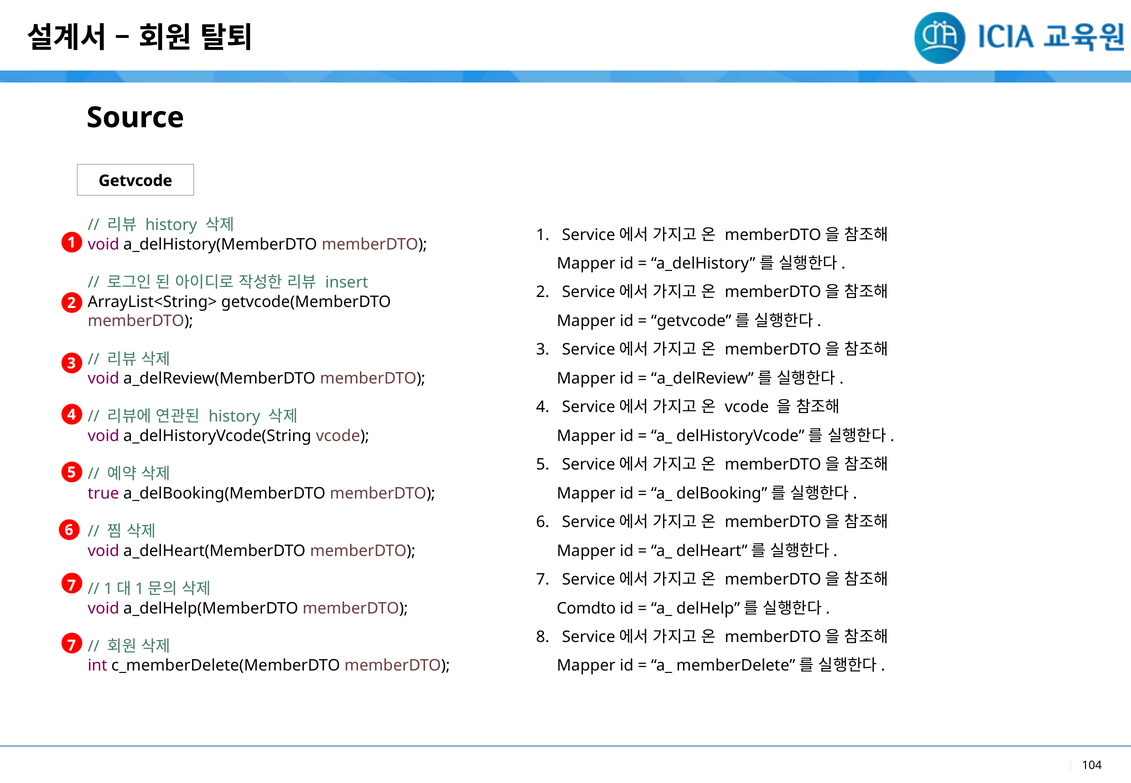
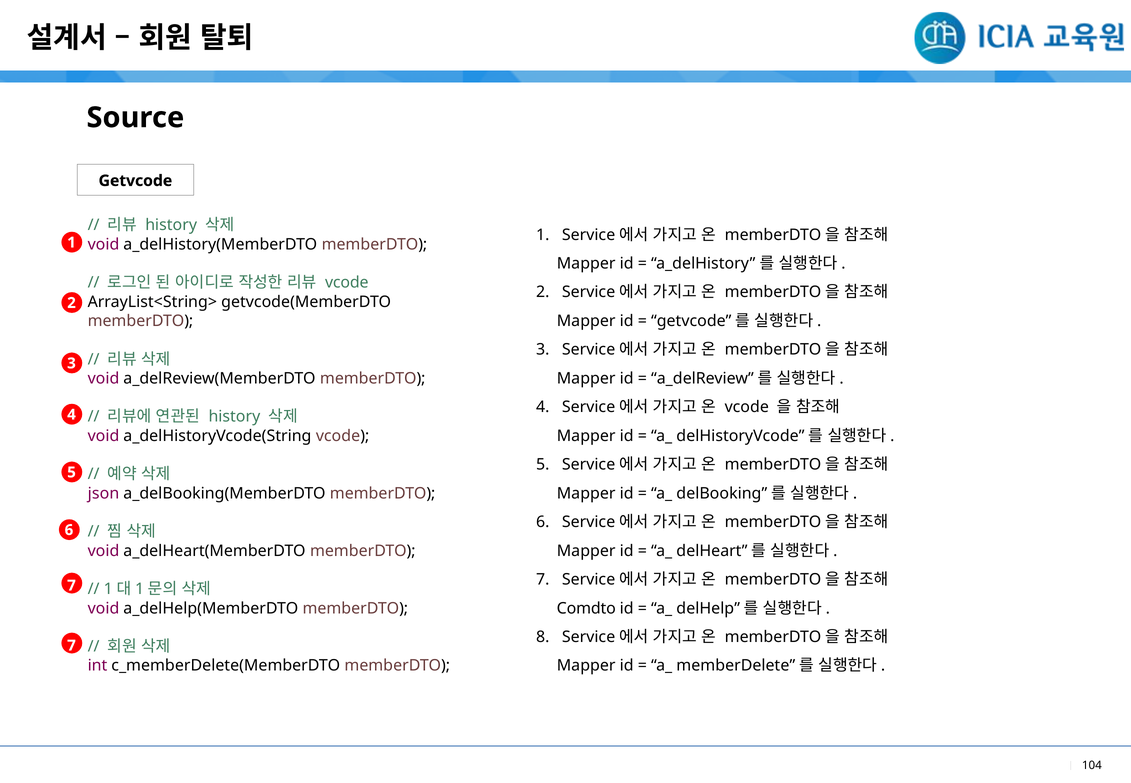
insert at (347, 283): insert -> vcode
true: true -> json
